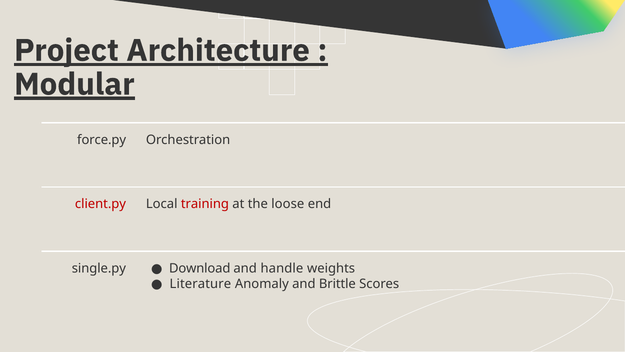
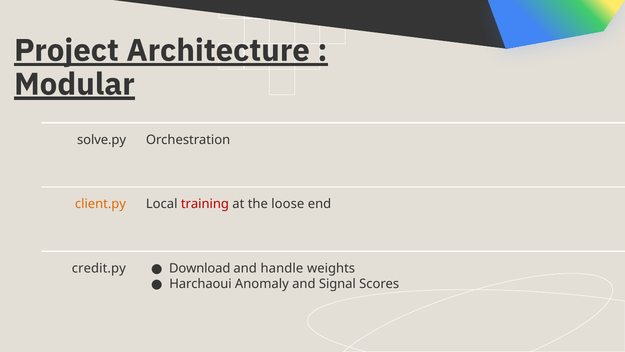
force.py: force.py -> solve.py
client.py colour: red -> orange
single.py: single.py -> credit.py
Literature: Literature -> Harchaoui
Brittle: Brittle -> Signal
